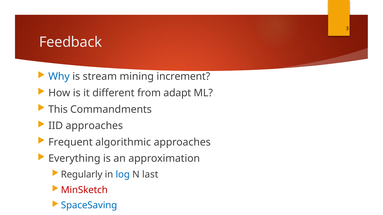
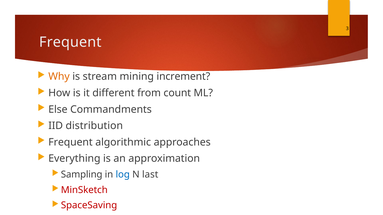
Feedback at (71, 42): Feedback -> Frequent
Why colour: blue -> orange
adapt: adapt -> count
This: This -> Else
IID approaches: approaches -> distribution
Regularly: Regularly -> Sampling
SpaceSaving colour: blue -> red
